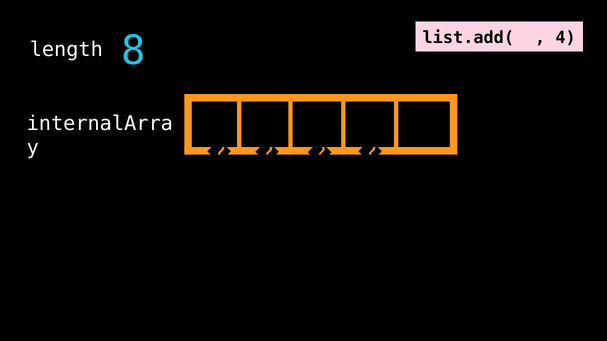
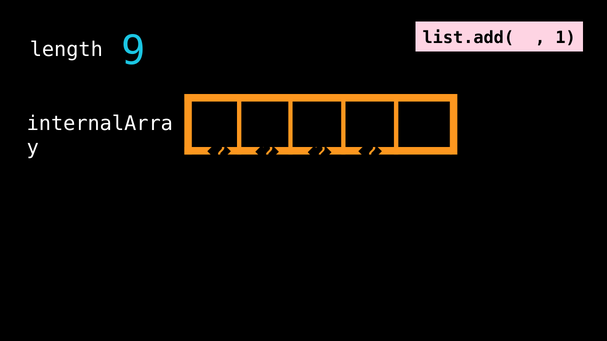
8: 8 -> 9
4: 4 -> 1
